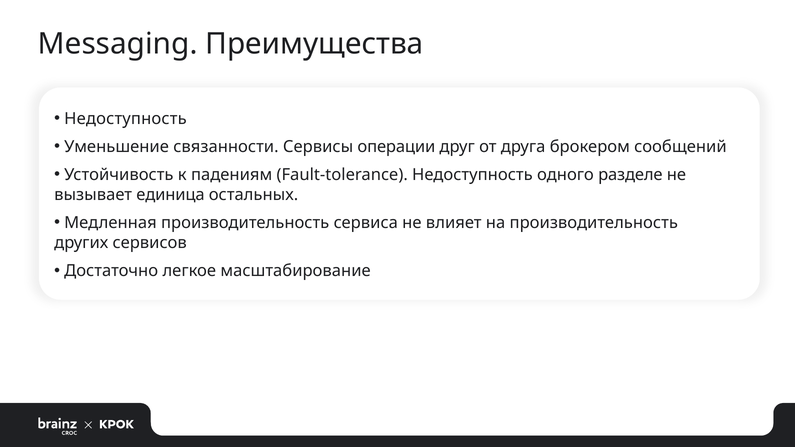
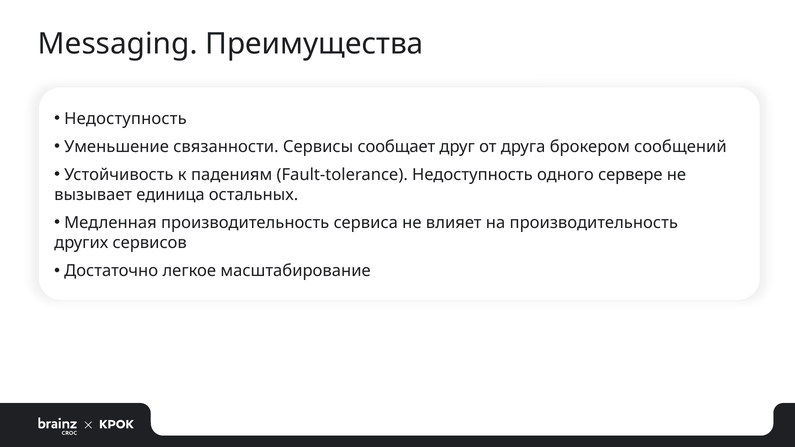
операции: операции -> сообщает
разделе: разделе -> сервере
